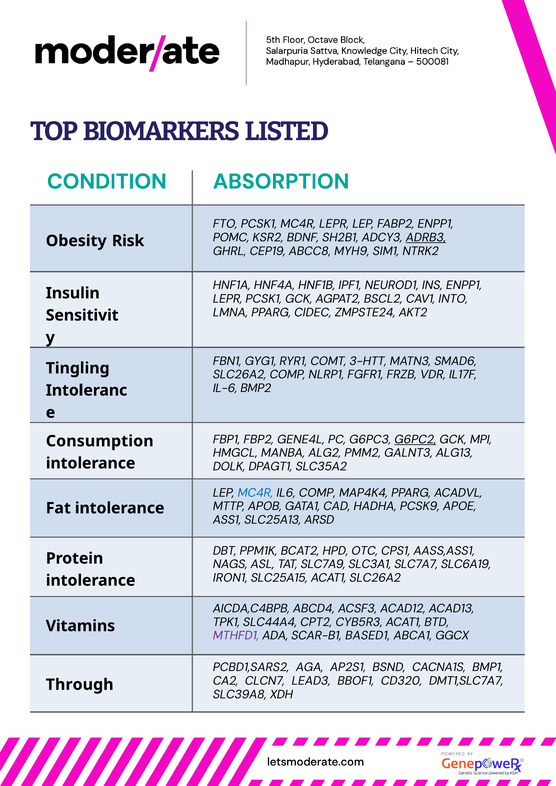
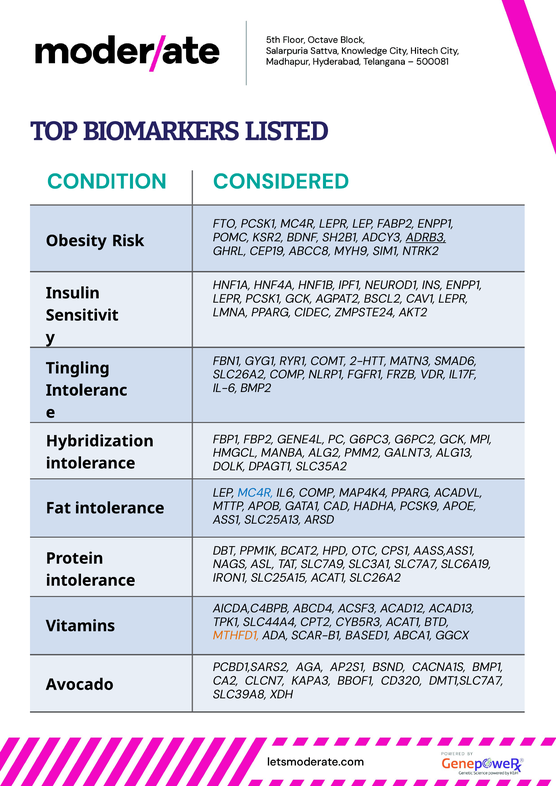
ABSORPTION: ABSORPTION -> CONSIDERED
CAV1 INTO: INTO -> LEPR
3-HTT: 3-HTT -> 2-HTT
G6PC2 underline: present -> none
Consumption: Consumption -> Hybridization
MTHFD1 colour: purple -> orange
LEAD3: LEAD3 -> KAPA3
Through: Through -> Avocado
